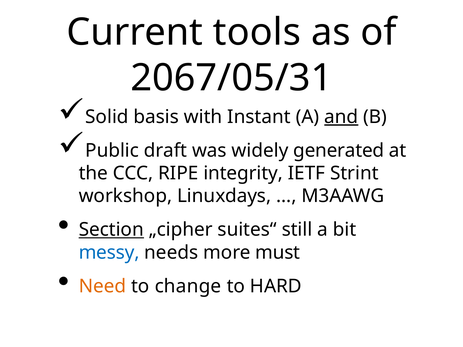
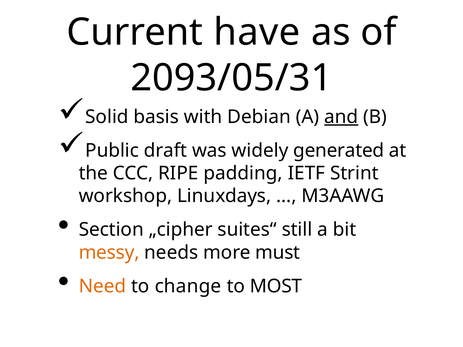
tools: tools -> have
2067/05/31: 2067/05/31 -> 2093/05/31
Instant: Instant -> Debian
integrity: integrity -> padding
Section underline: present -> none
messy colour: blue -> orange
HARD: HARD -> MOST
